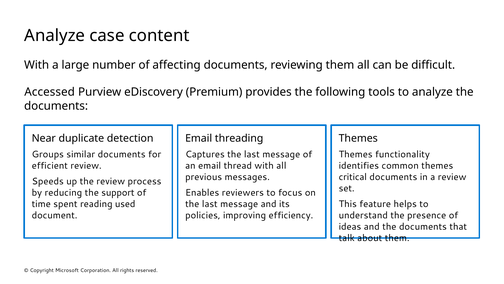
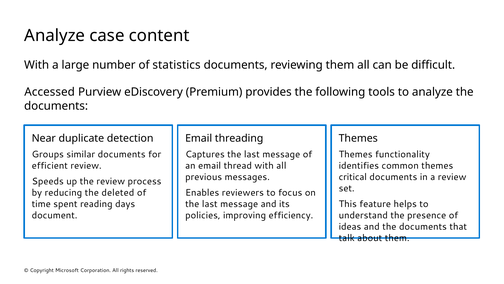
affecting: affecting -> statistics
support: support -> deleted
used: used -> days
